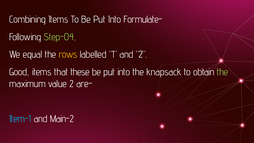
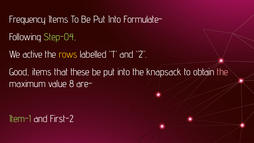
Combining: Combining -> Frequency
equal: equal -> active
the at (223, 72) colour: light green -> pink
value 2: 2 -> 8
Item-1 colour: light blue -> light green
Main-2: Main-2 -> First-2
